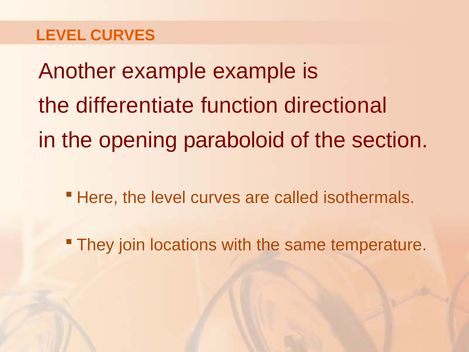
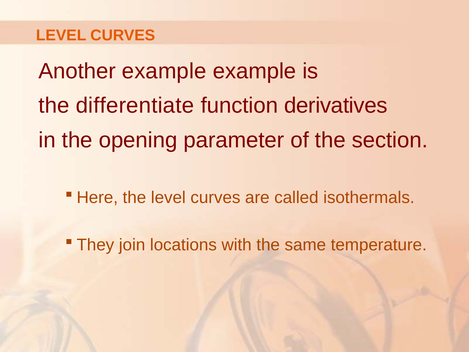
directional: directional -> derivatives
paraboloid: paraboloid -> parameter
